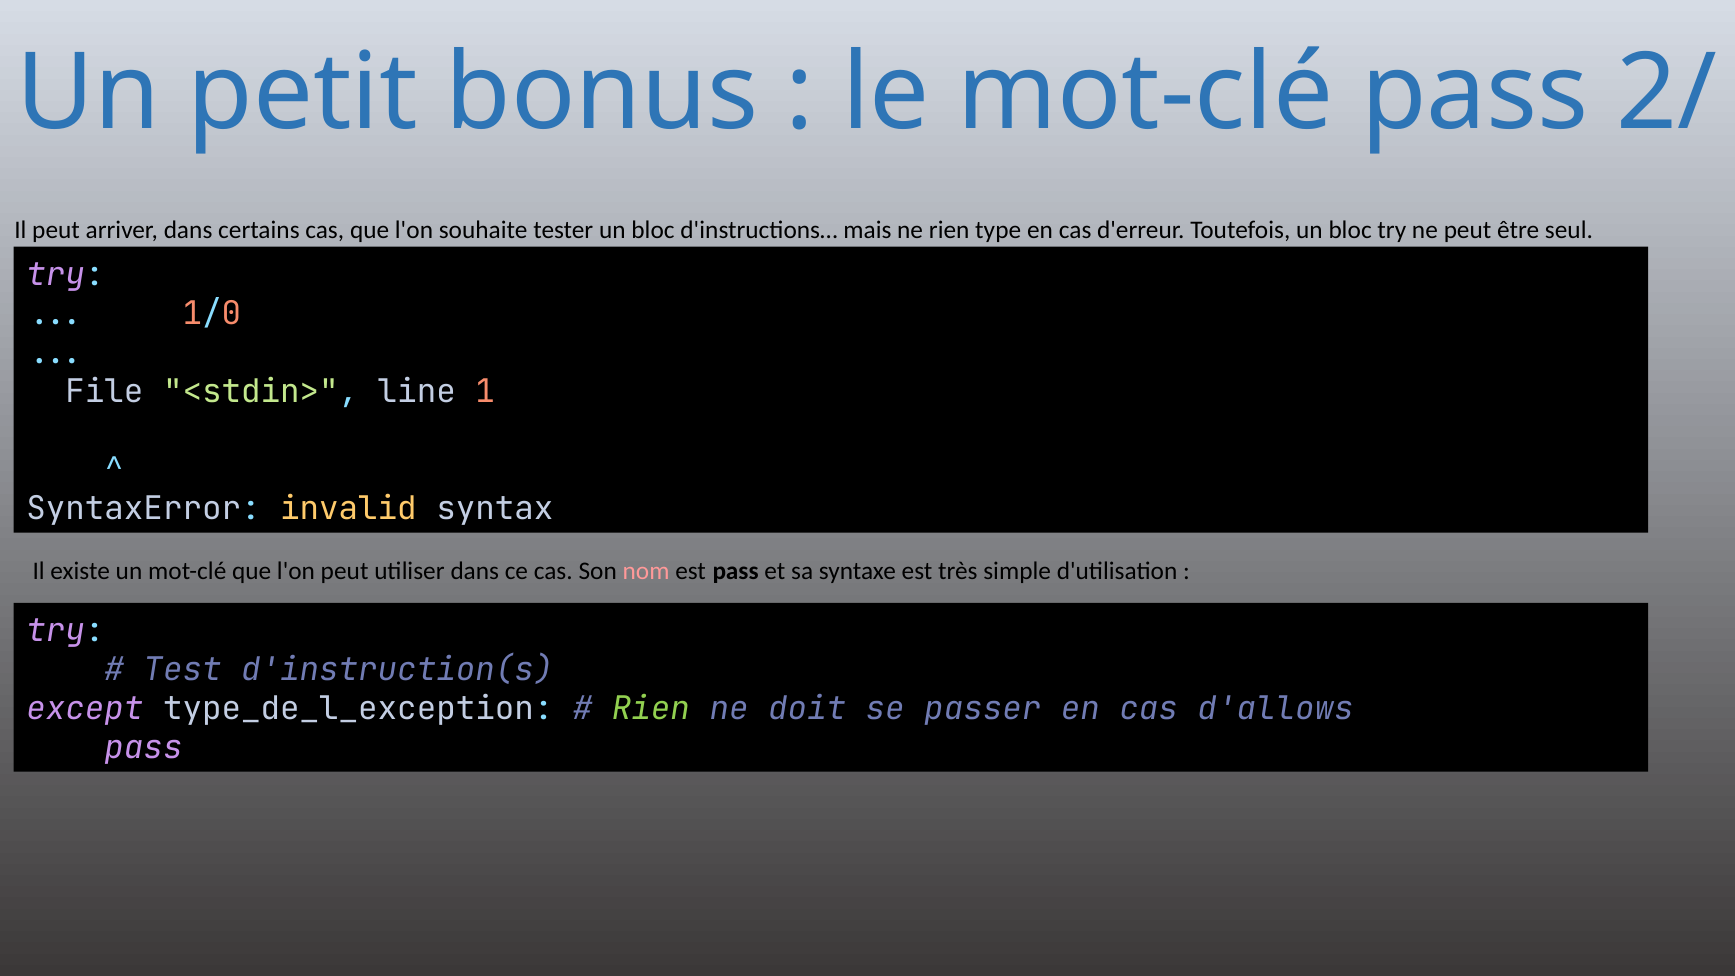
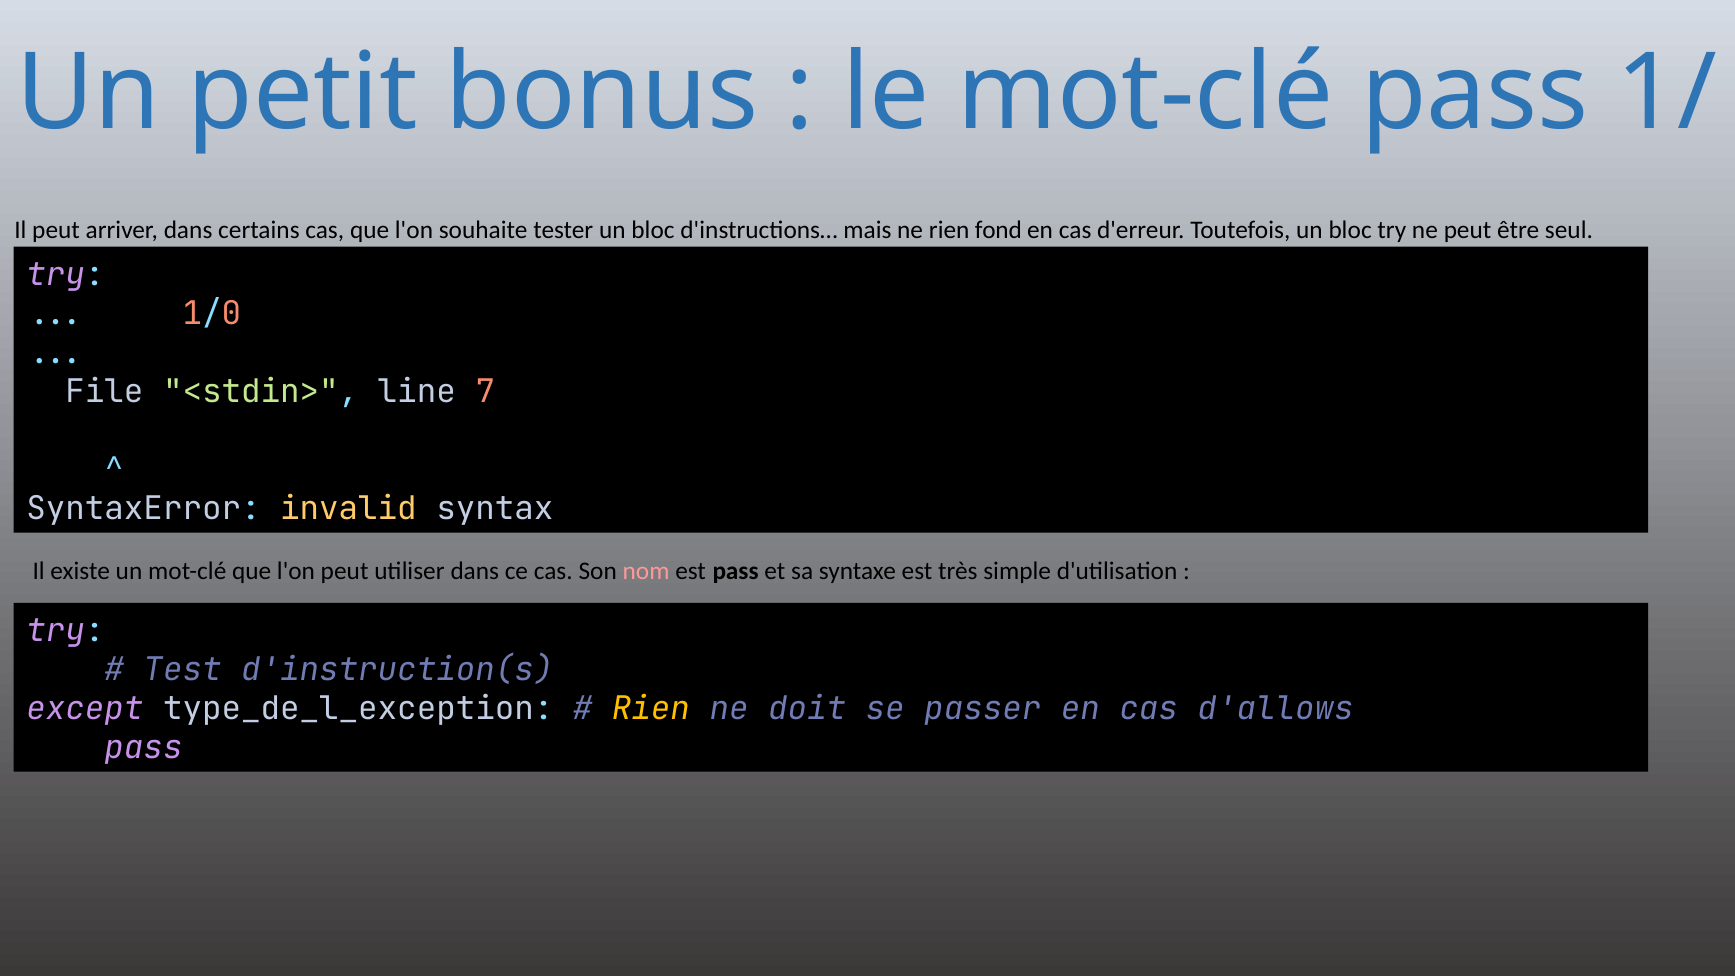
2/: 2/ -> 1/
type: type -> fond
1: 1 -> 7
Rien at (651, 709) colour: light green -> yellow
